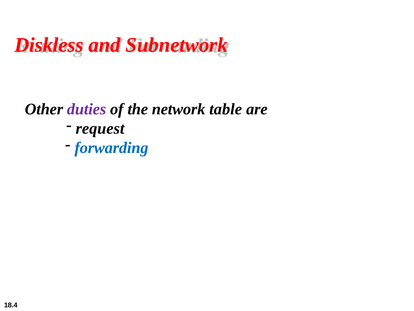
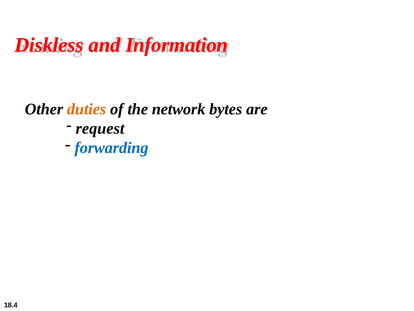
Subnetwork: Subnetwork -> Information
duties colour: purple -> orange
table: table -> bytes
